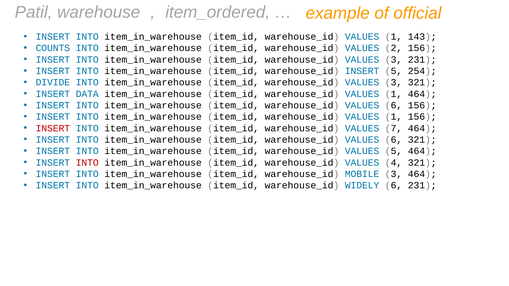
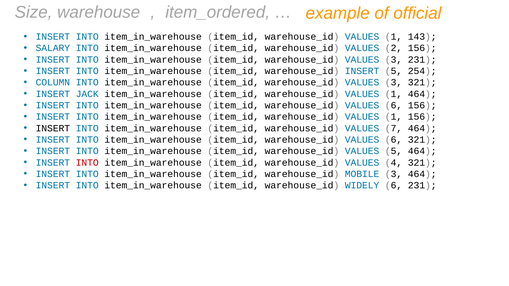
Patil: Patil -> Size
COUNTS: COUNTS -> SALARY
DIVIDE: DIVIDE -> COLUMN
DATA: DATA -> JACK
INSERT at (53, 128) colour: red -> black
